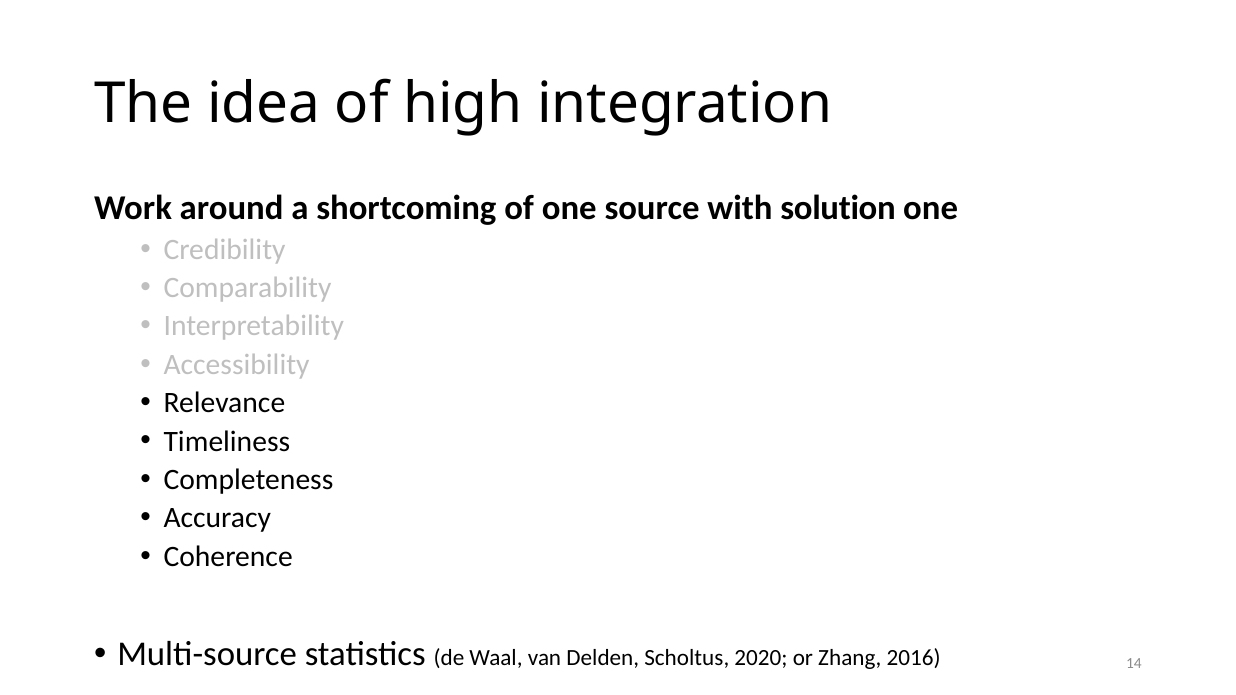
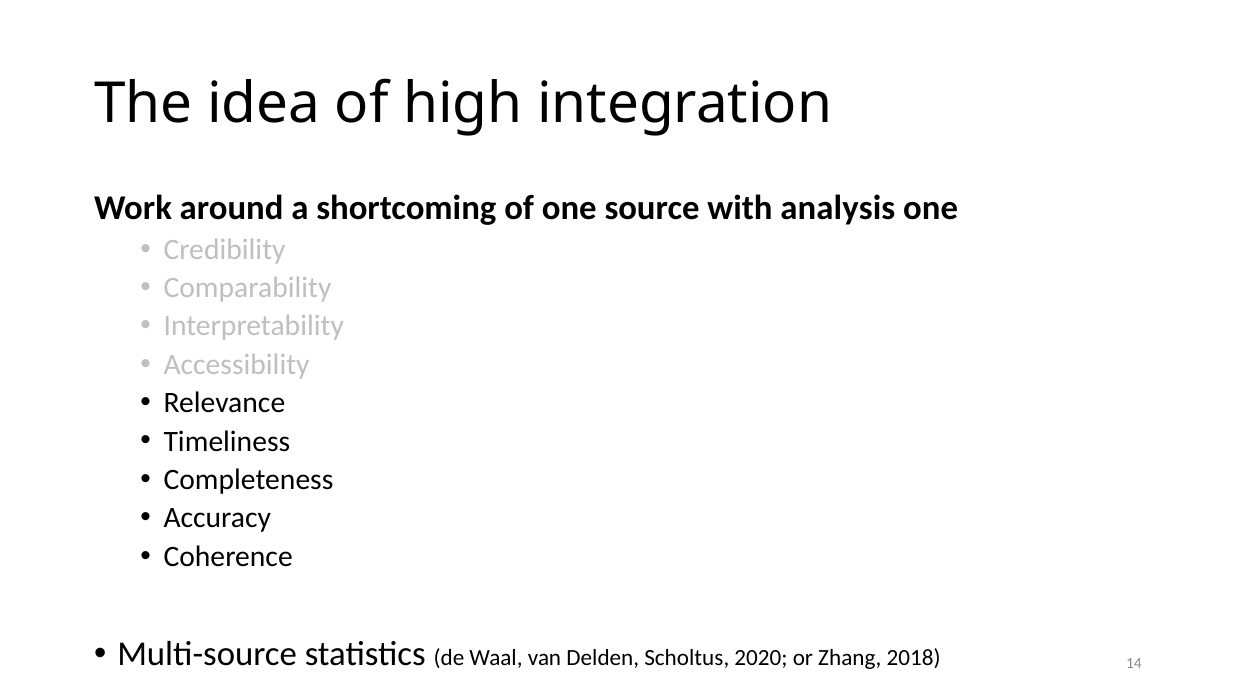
solution: solution -> analysis
2016: 2016 -> 2018
